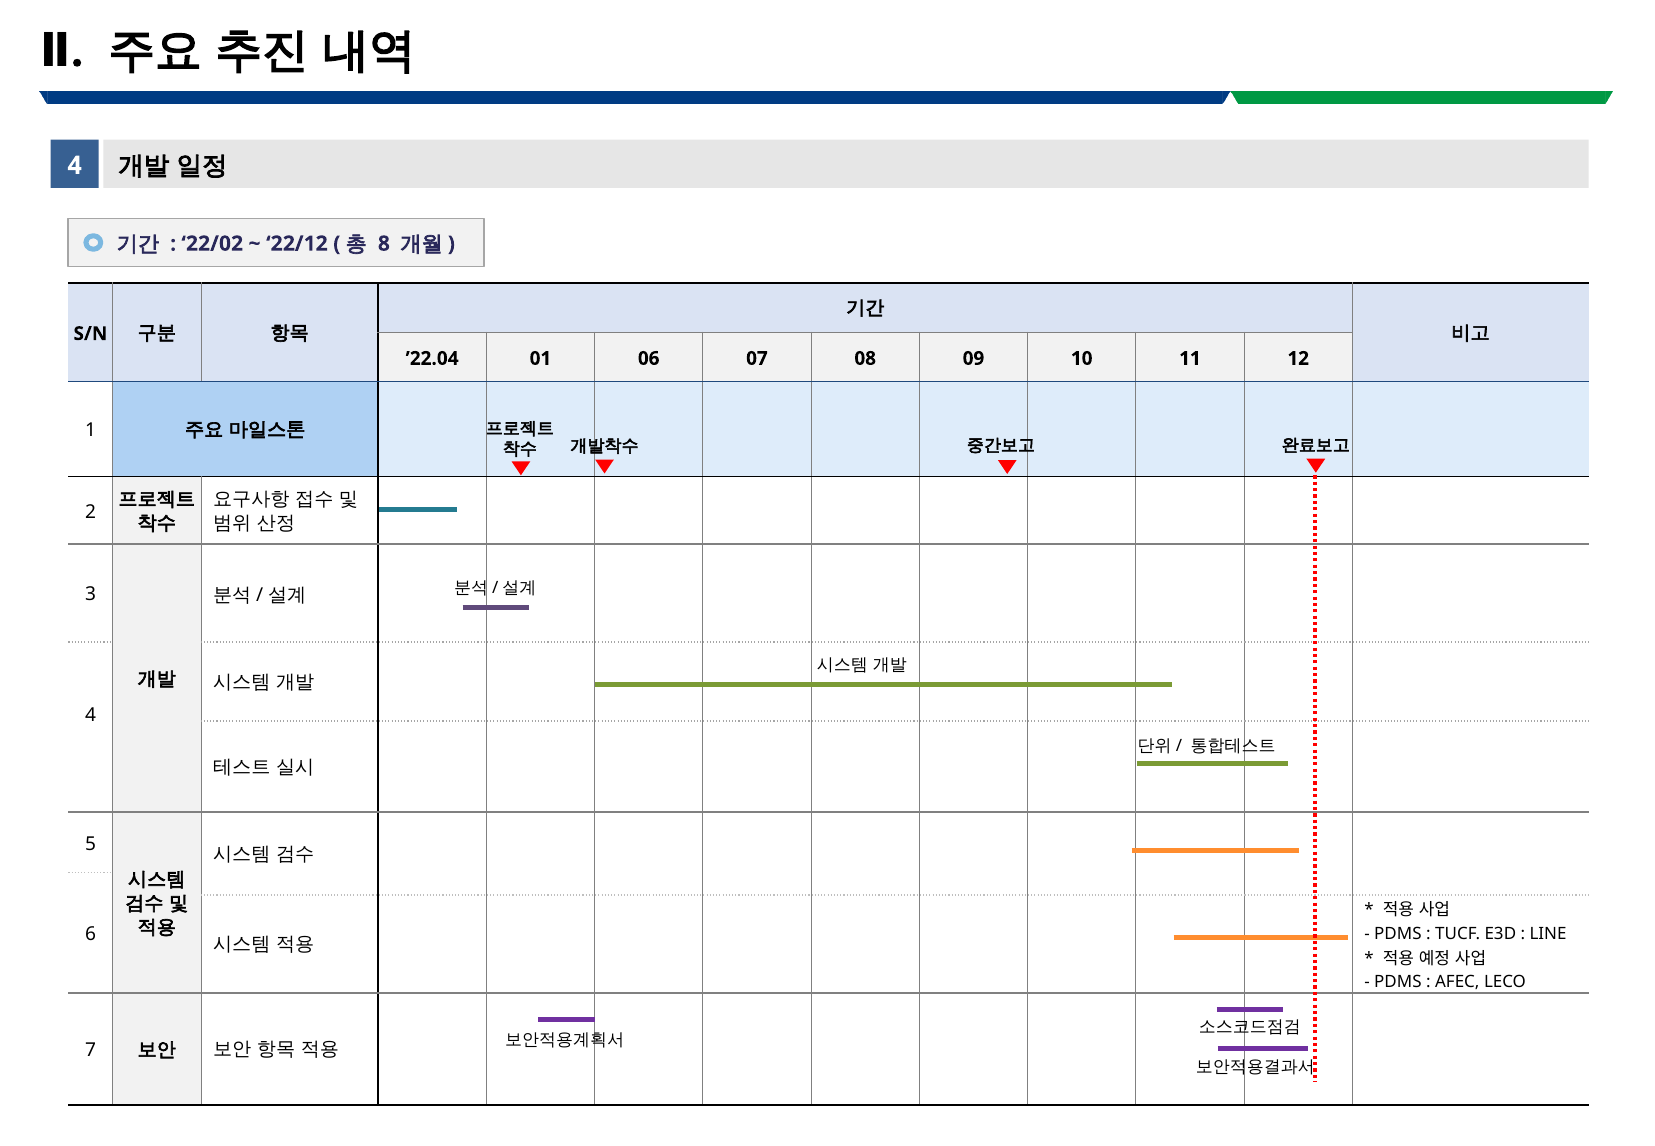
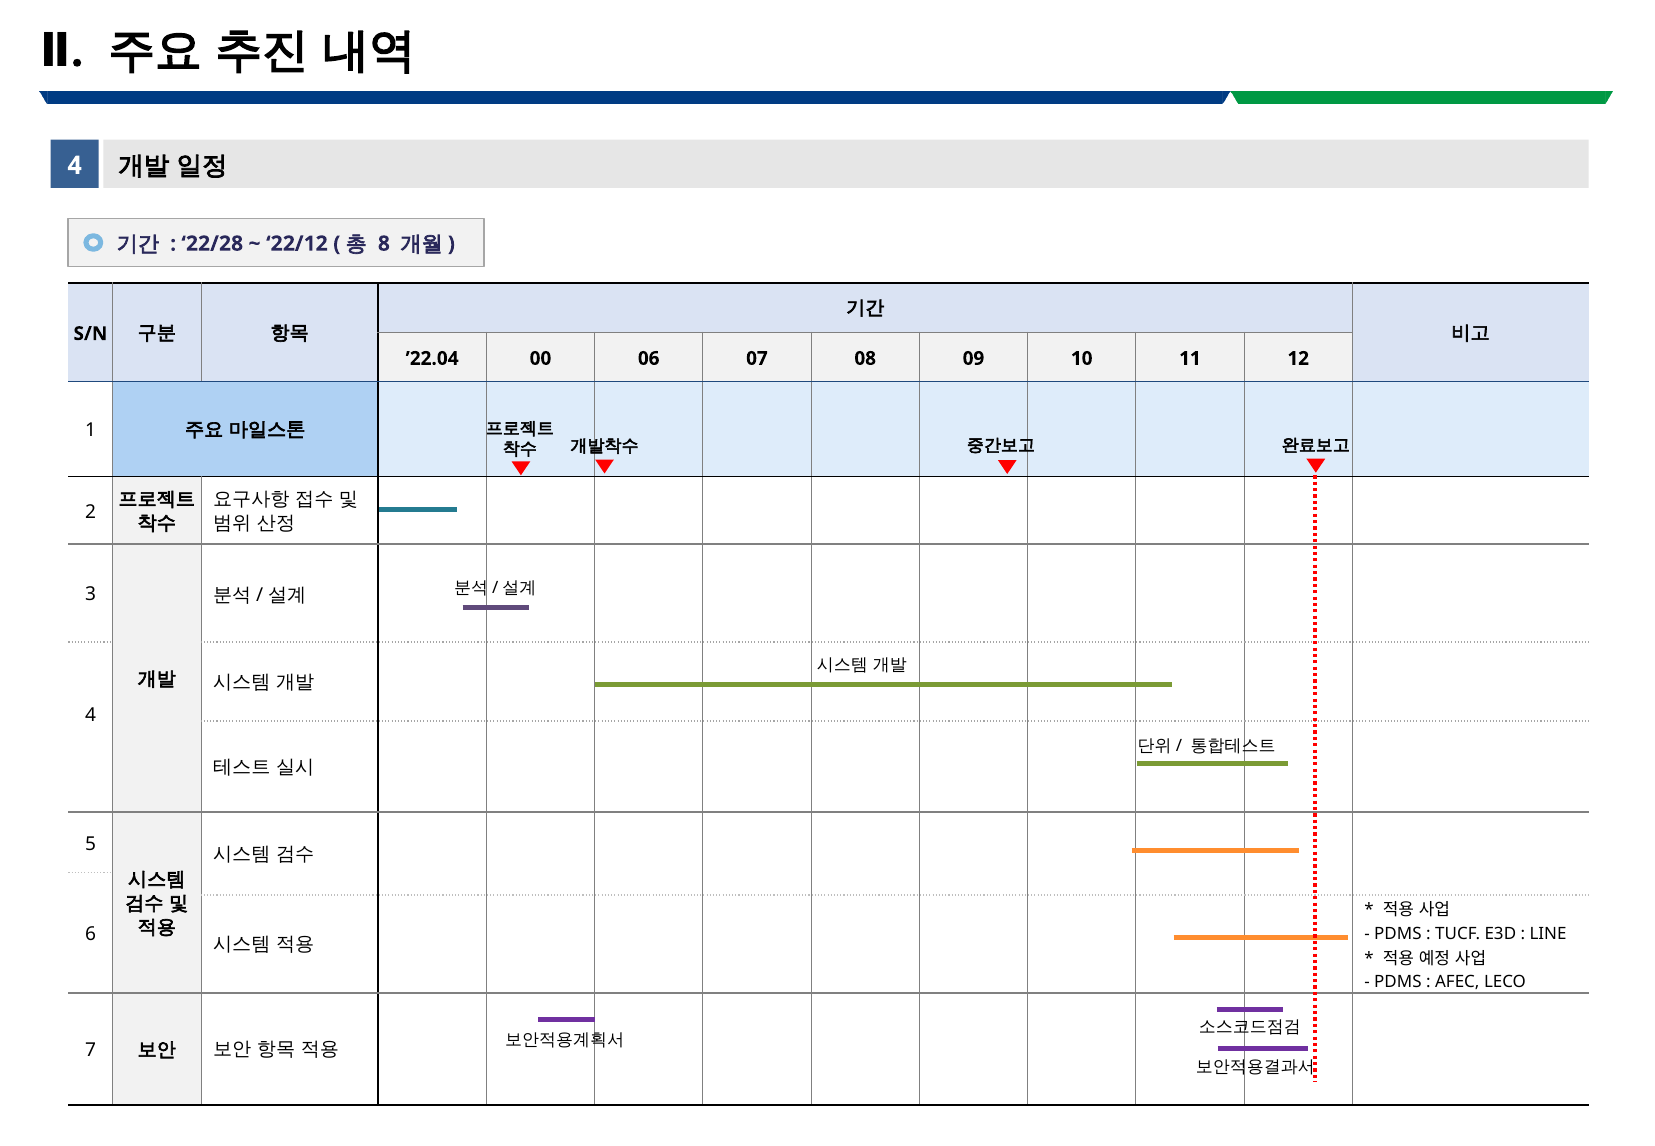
22/02: 22/02 -> 22/28
01: 01 -> 00
